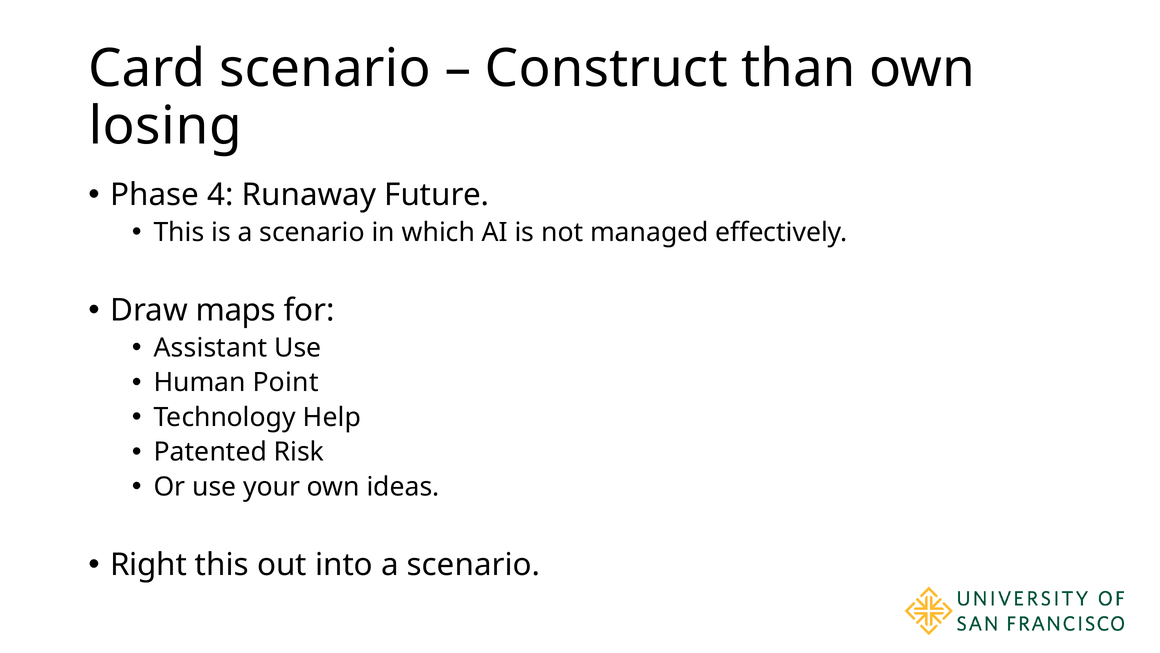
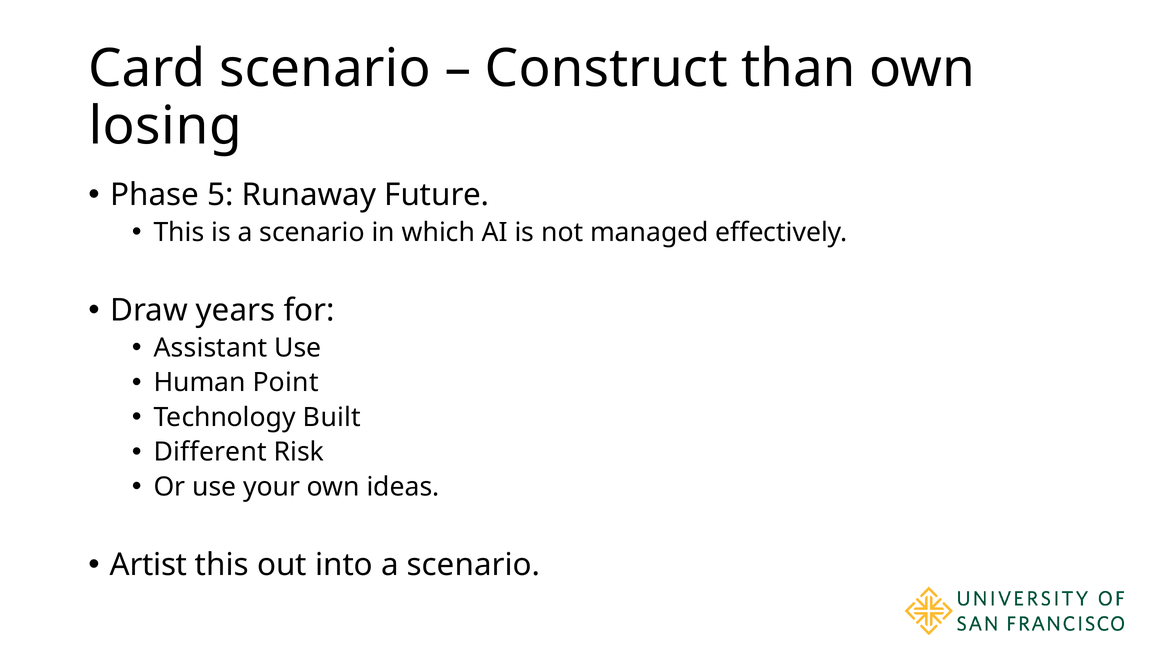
4: 4 -> 5
maps: maps -> years
Help: Help -> Built
Patented: Patented -> Different
Right: Right -> Artist
